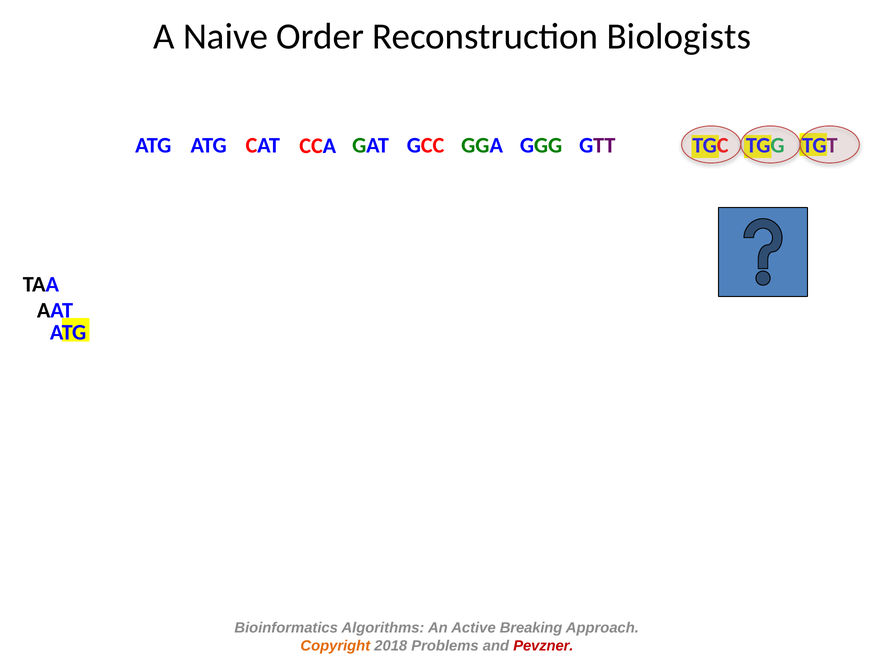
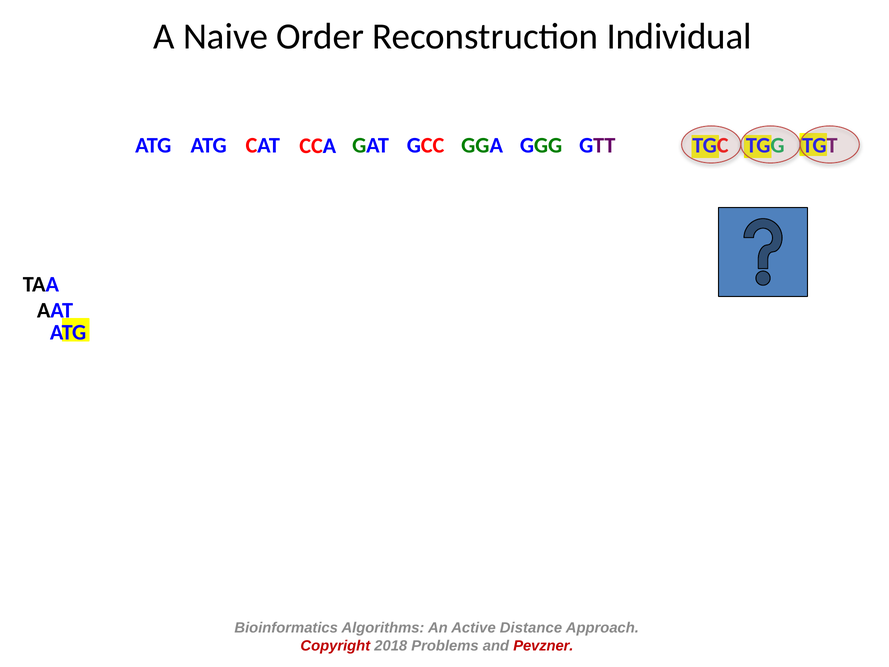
Biologists: Biologists -> Individual
Breaking: Breaking -> Distance
Copyright colour: orange -> red
